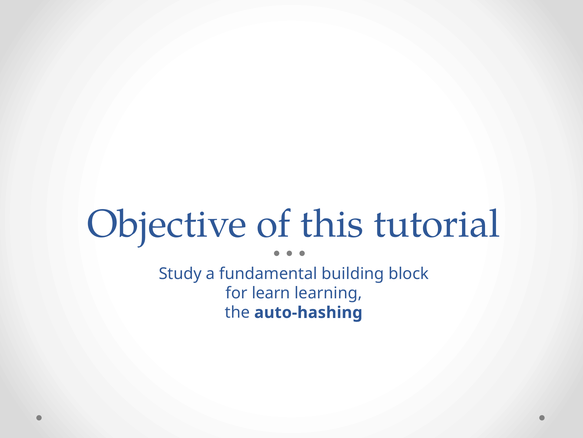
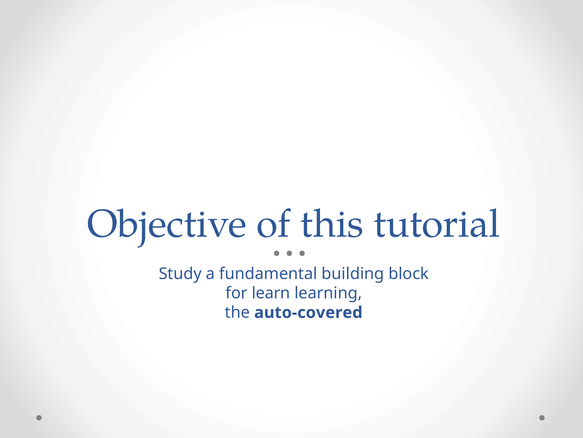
auto-hashing: auto-hashing -> auto-covered
